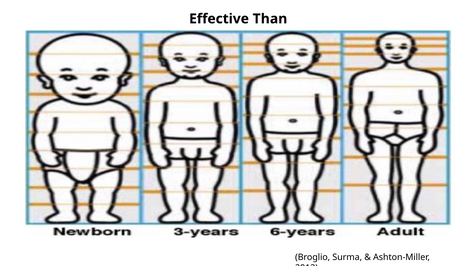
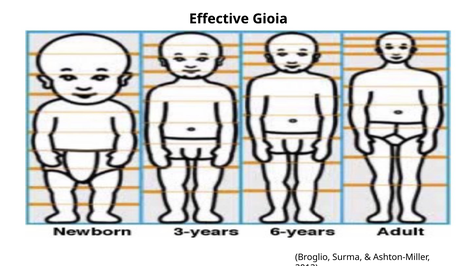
Than: Than -> Gioia
